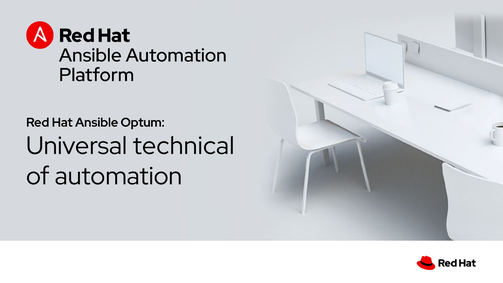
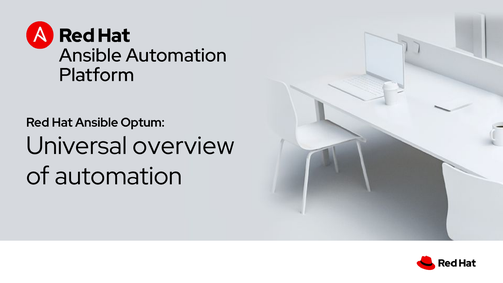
technical: technical -> overview
